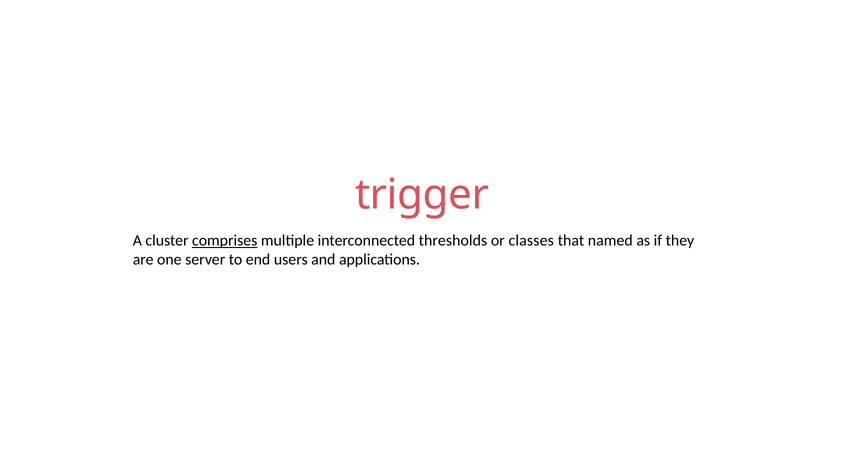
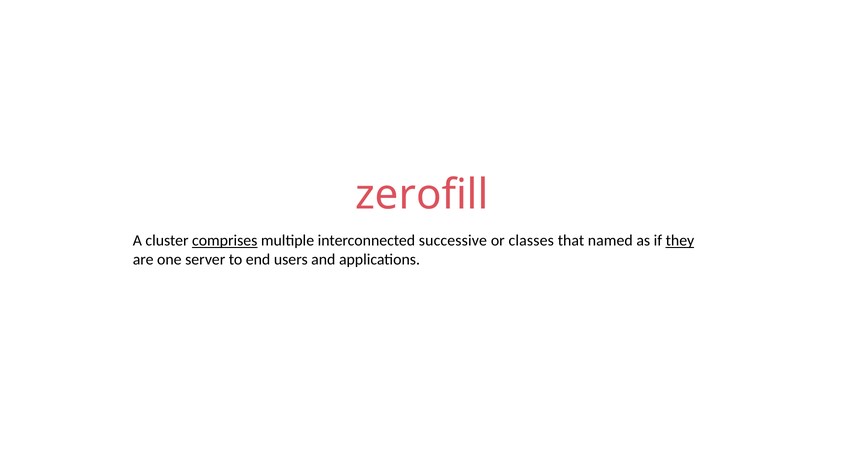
trigger: trigger -> zerofill
thresholds: thresholds -> successive
they underline: none -> present
